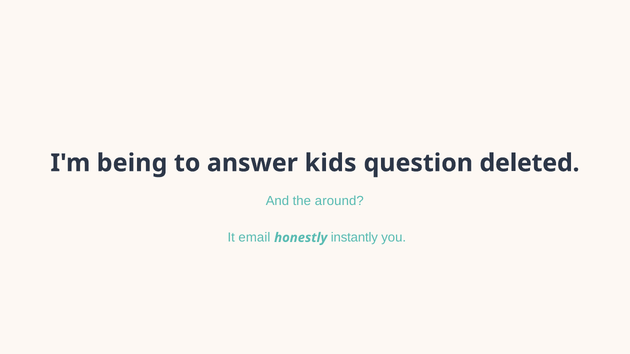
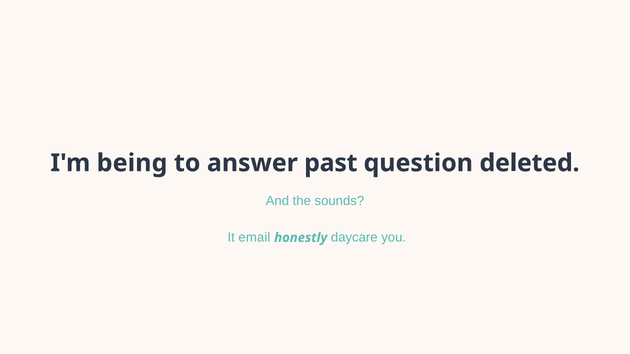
kids: kids -> past
around: around -> sounds
instantly: instantly -> daycare
